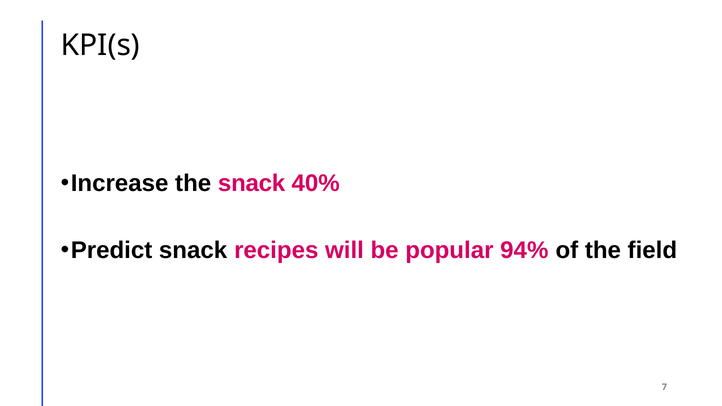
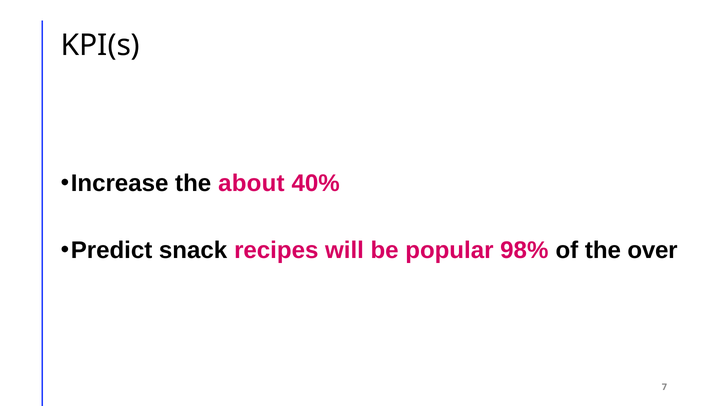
the snack: snack -> about
94%: 94% -> 98%
field: field -> over
